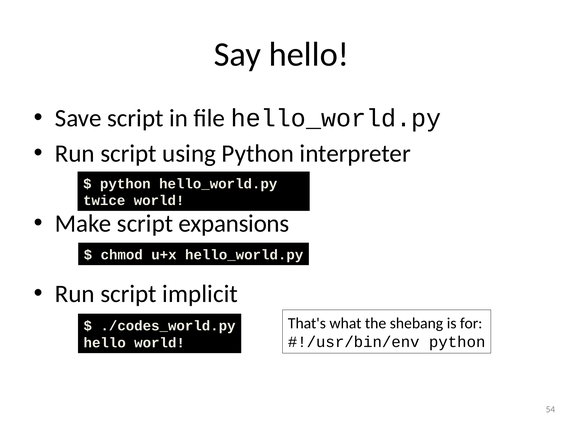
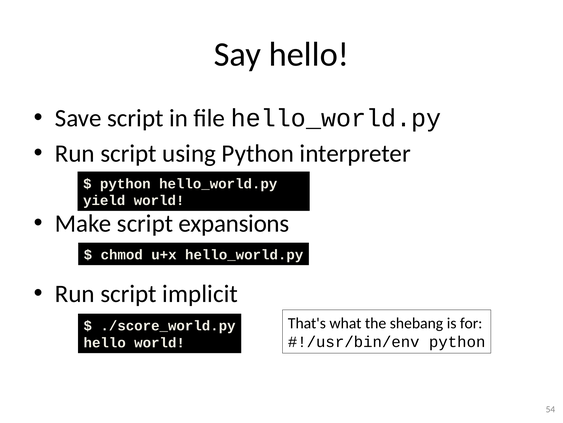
twice: twice -> yield
./codes_world.py: ./codes_world.py -> ./score_world.py
